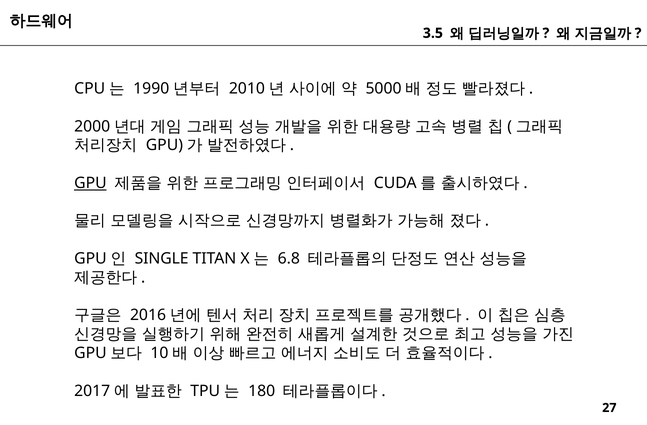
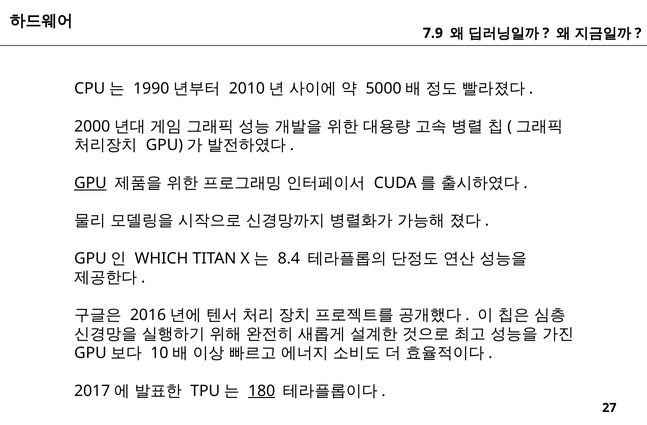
3.5: 3.5 -> 7.9
SINGLE: SINGLE -> WHICH
6.8: 6.8 -> 8.4
180 underline: none -> present
